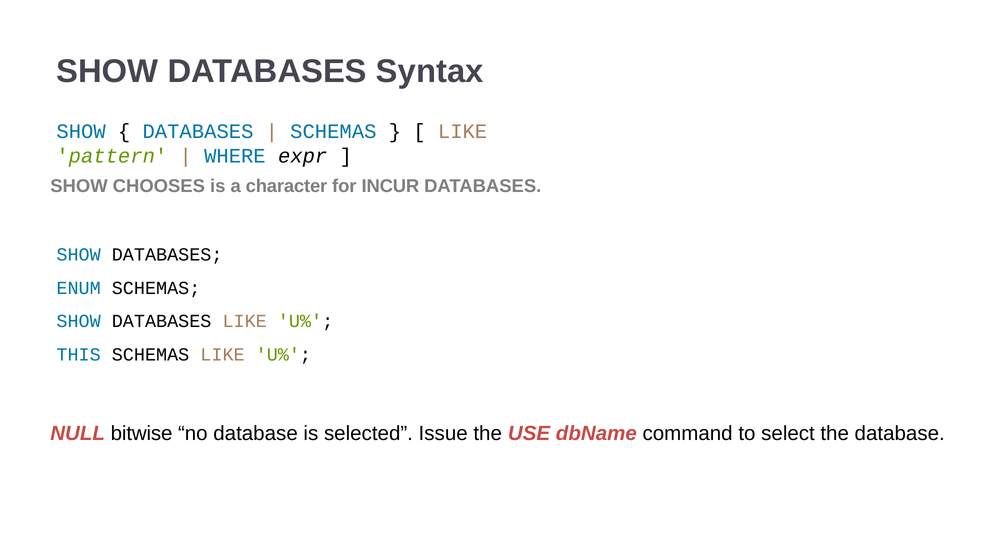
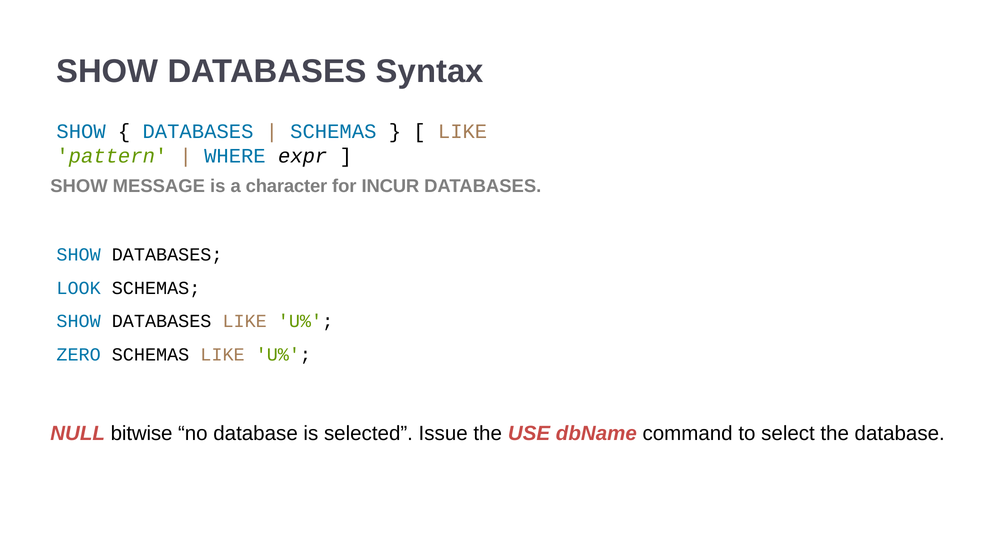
CHOOSES: CHOOSES -> MESSAGE
ENUM: ENUM -> LOOK
THIS: THIS -> ZERO
